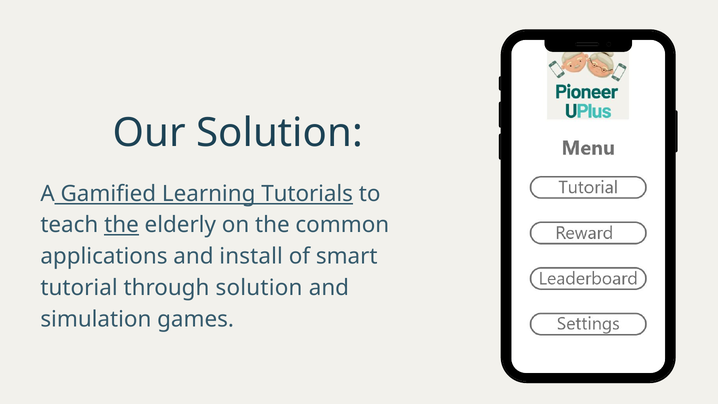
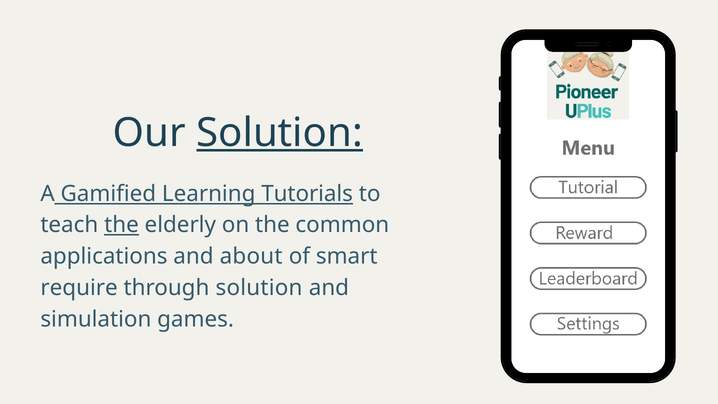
Solution at (280, 133) underline: none -> present
install: install -> about
tutorial: tutorial -> require
